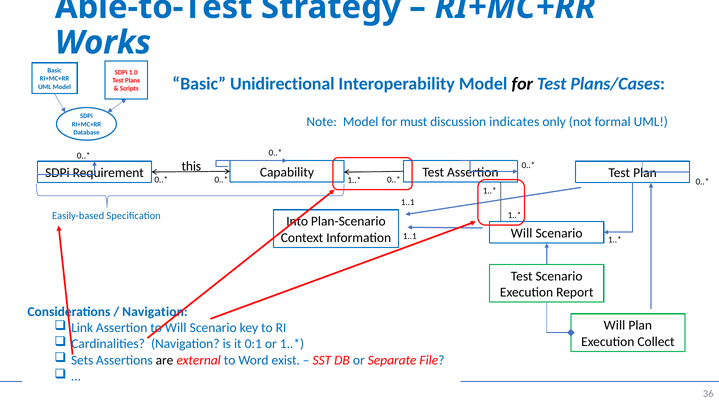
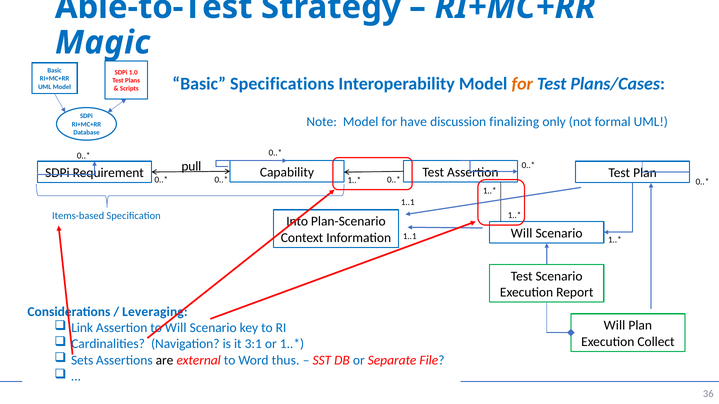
Works: Works -> Magic
Unidirectional: Unidirectional -> Specifications
for at (522, 84) colour: black -> orange
must: must -> have
indicates: indicates -> finalizing
this: this -> pull
Easily-based: Easily-based -> Items-based
Navigation at (155, 312): Navigation -> Leveraging
0:1: 0:1 -> 3:1
exist: exist -> thus
